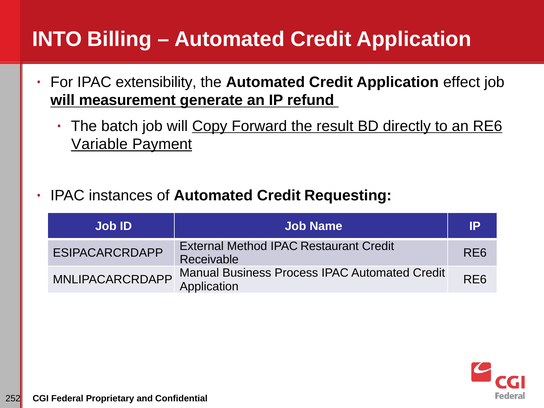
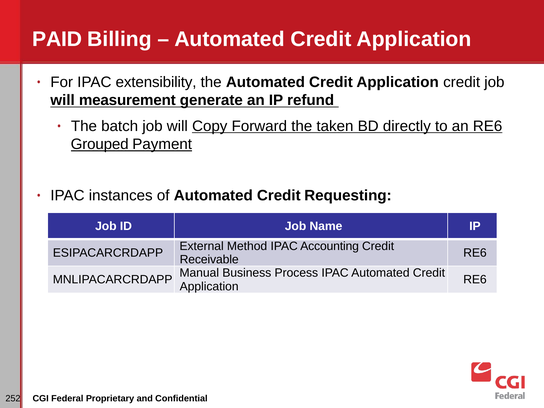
INTO: INTO -> PAID
Application effect: effect -> credit
result: result -> taken
Variable: Variable -> Grouped
Restaurant: Restaurant -> Accounting
